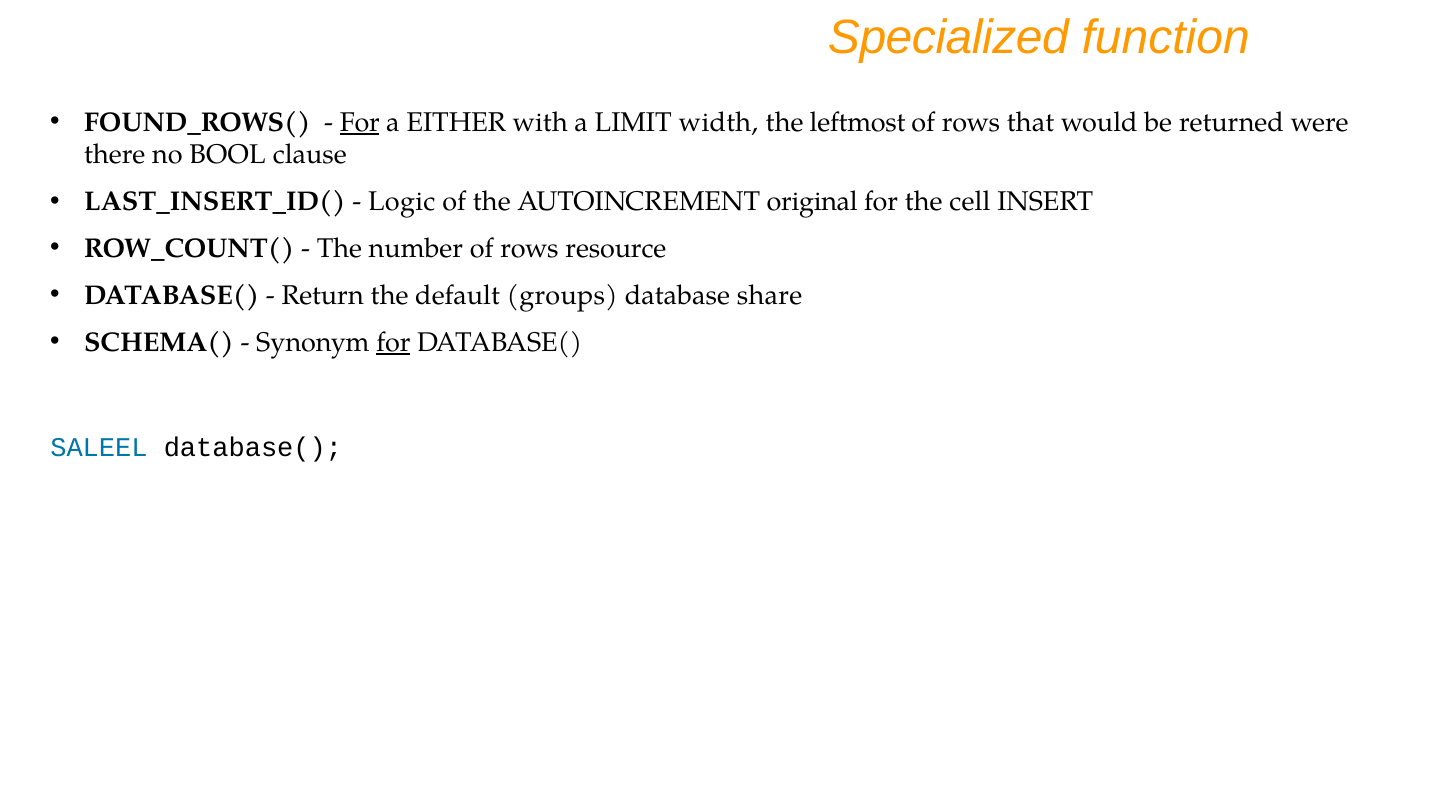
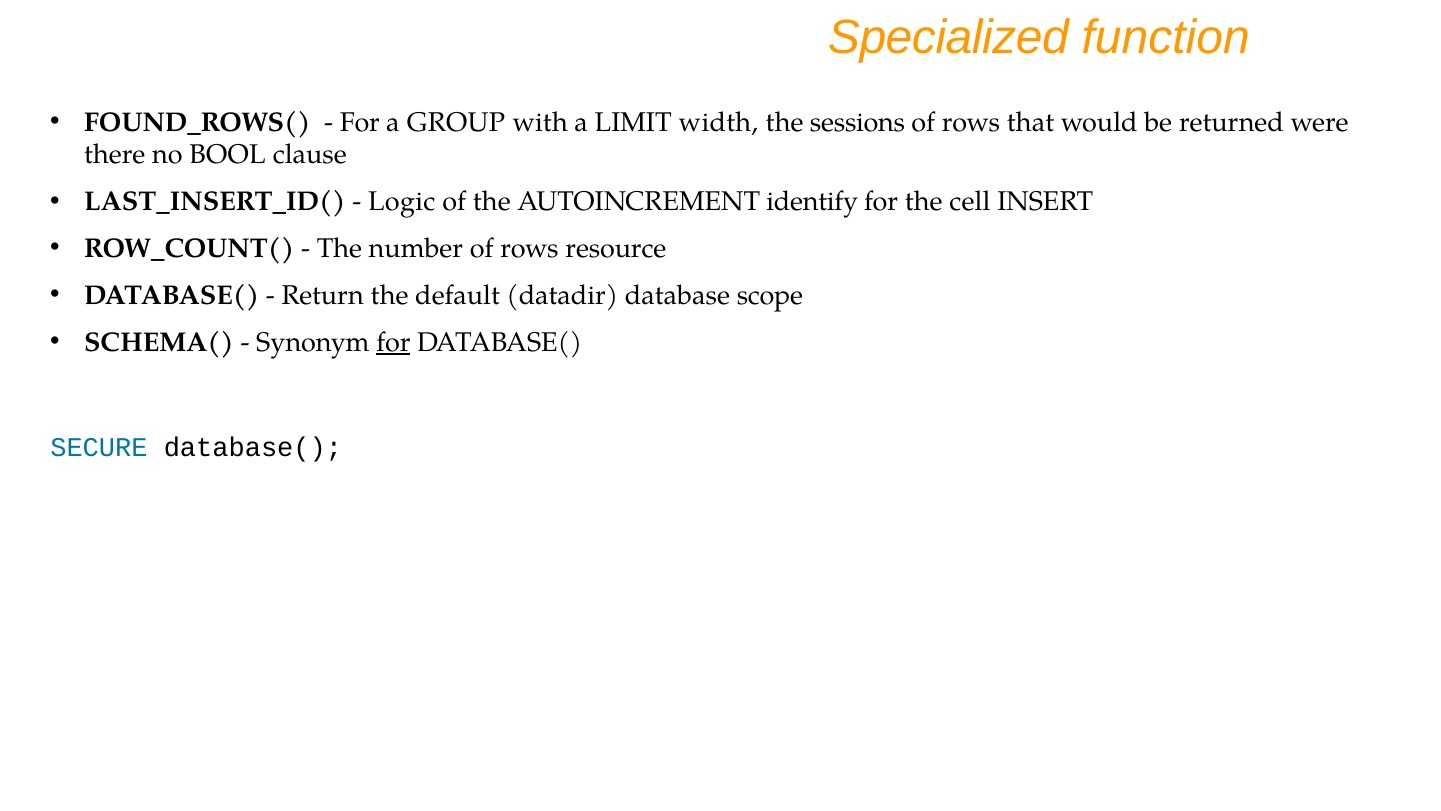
For at (360, 122) underline: present -> none
EITHER: EITHER -> GROUP
leftmost: leftmost -> sessions
original: original -> identify
groups: groups -> datadir
share: share -> scope
SALEEL: SALEEL -> SECURE
